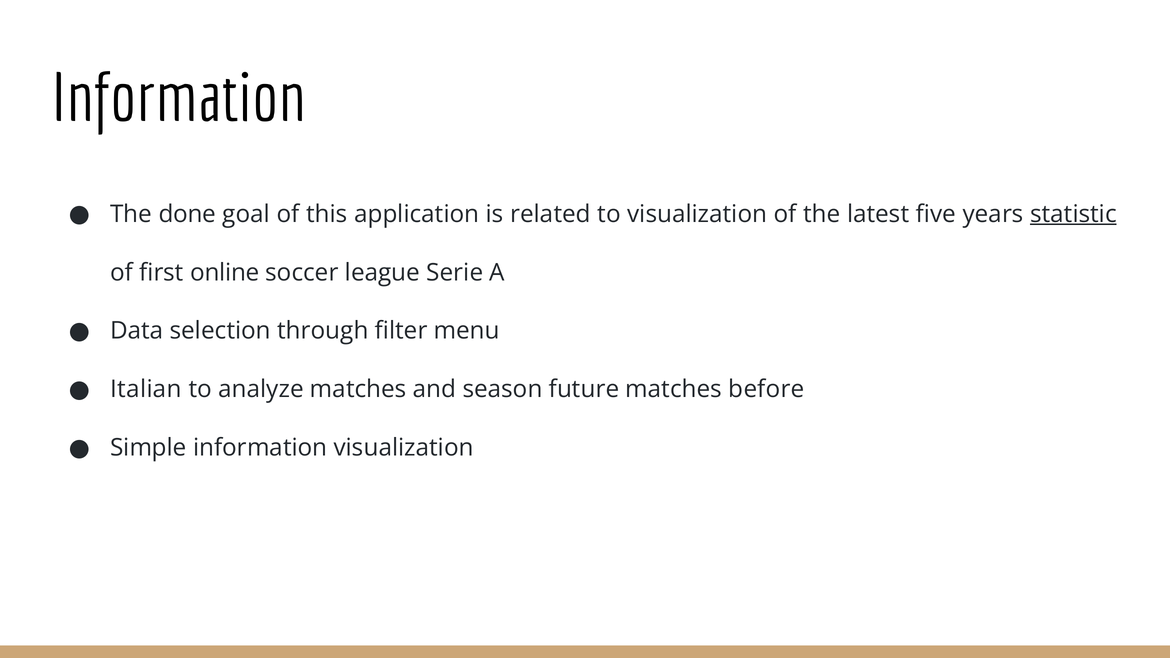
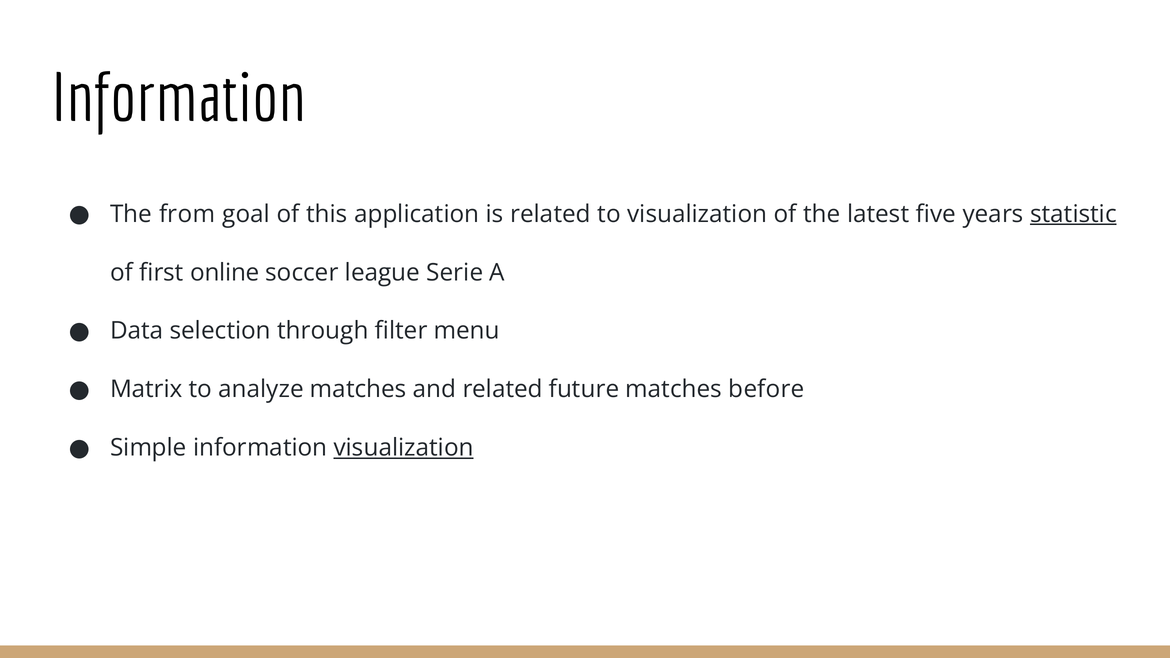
done: done -> from
Italian: Italian -> Matrix
and season: season -> related
visualization at (404, 448) underline: none -> present
